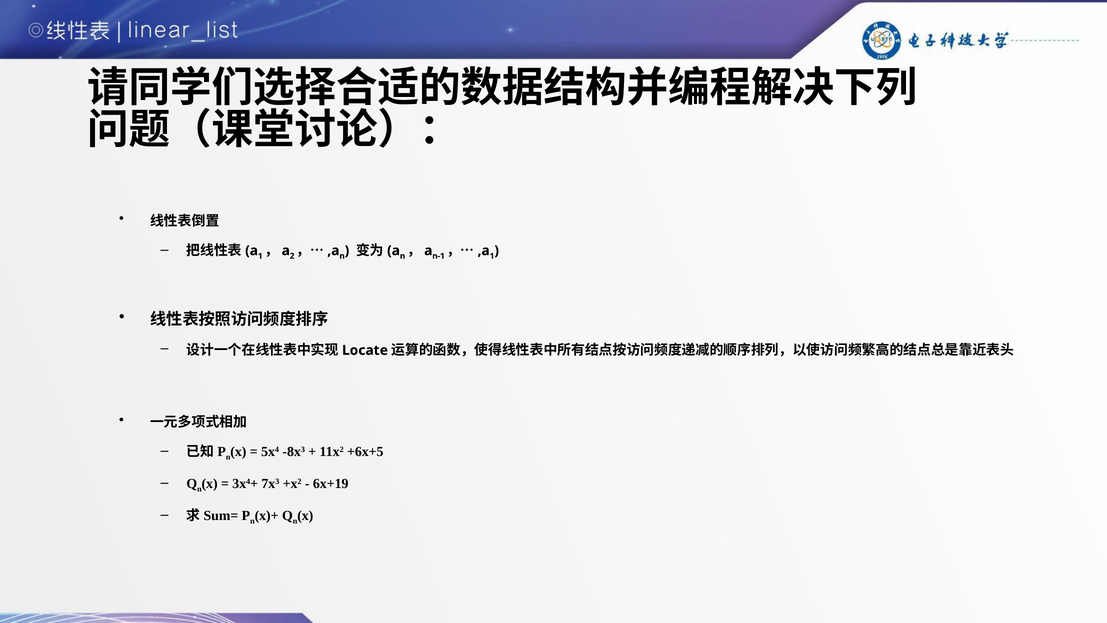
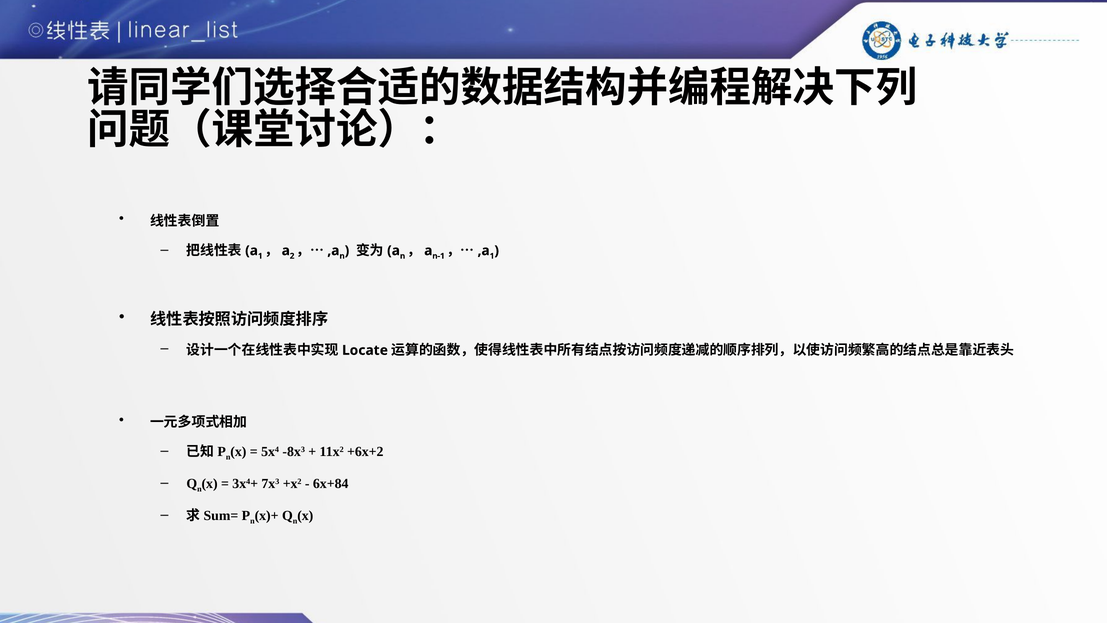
+6x+5: +6x+5 -> +6x+2
6x+19: 6x+19 -> 6x+84
